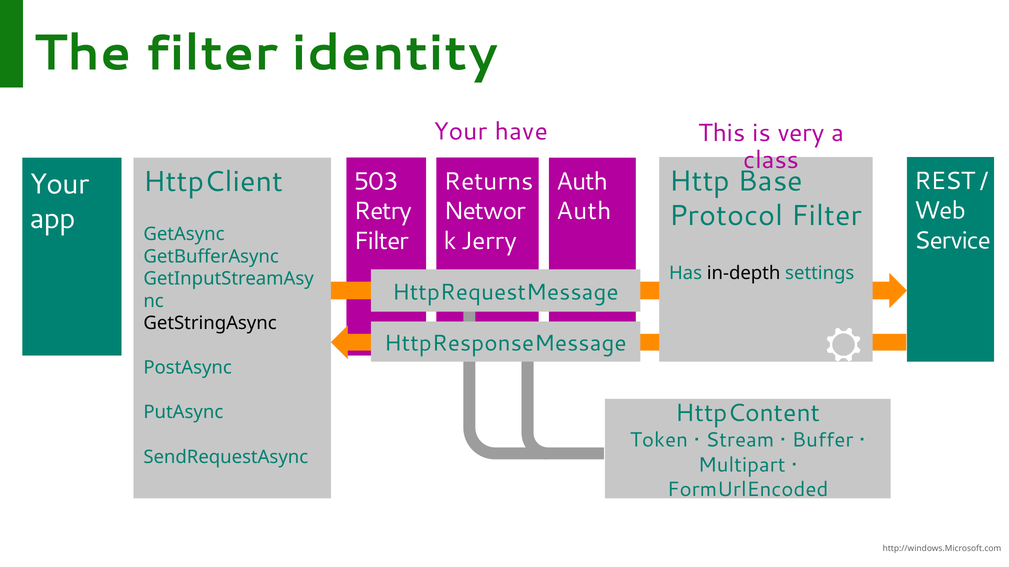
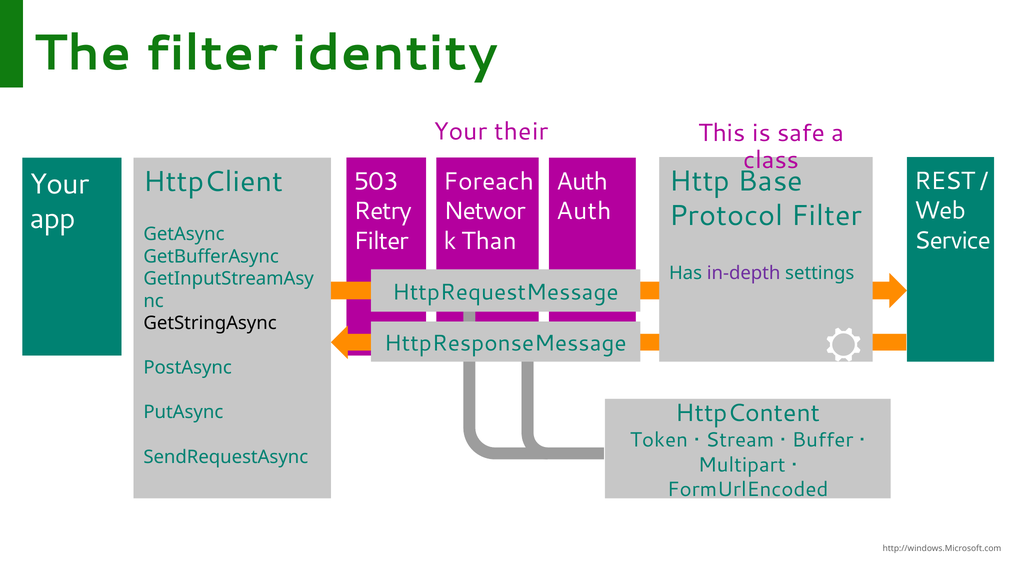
have: have -> their
very: very -> safe
Returns: Returns -> Foreach
Jerry: Jerry -> Than
in-depth colour: black -> purple
